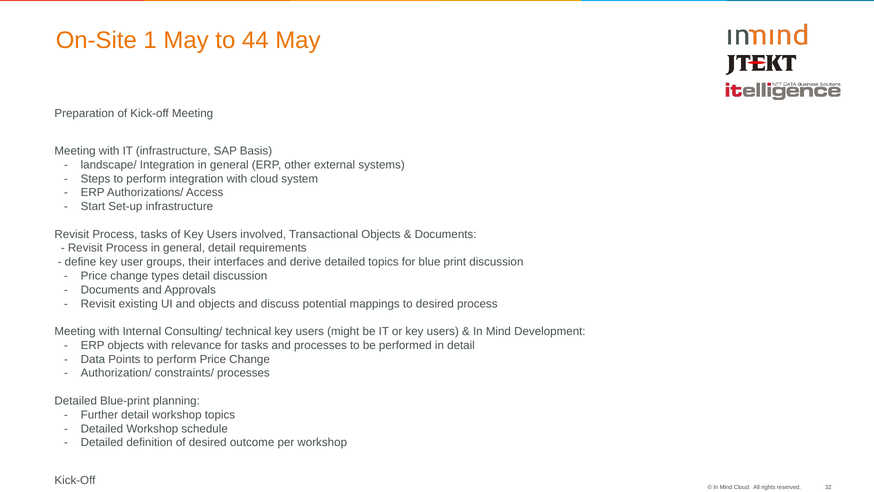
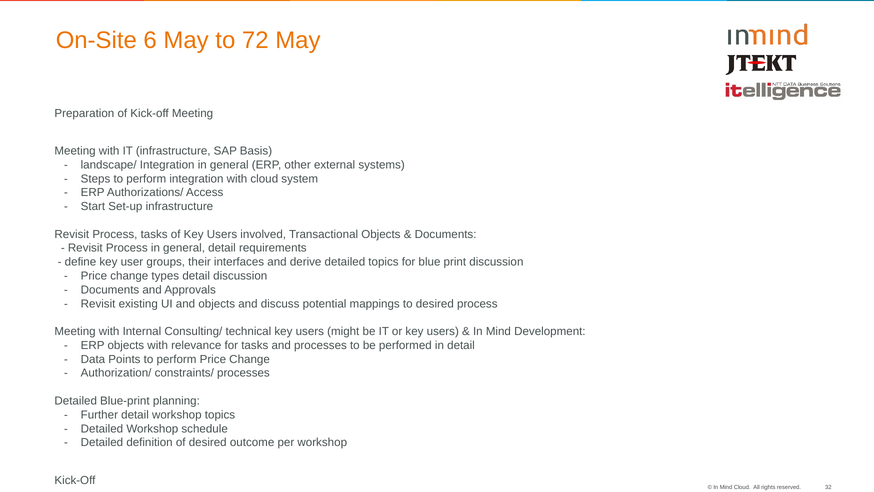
1: 1 -> 6
44: 44 -> 72
